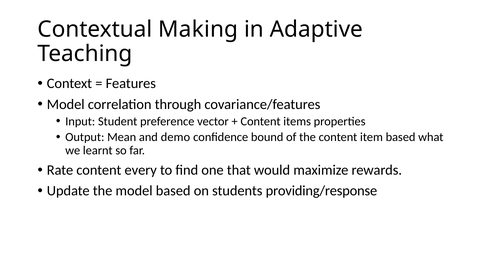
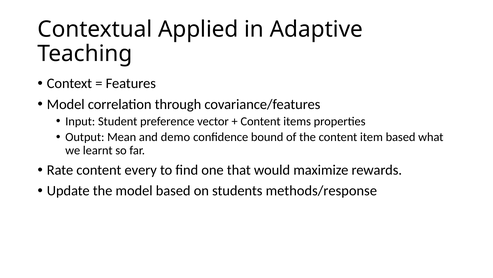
Making: Making -> Applied
providing/response: providing/response -> methods/response
